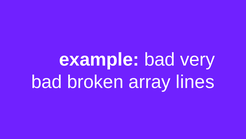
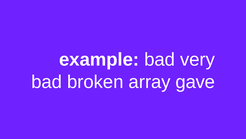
lines: lines -> gave
